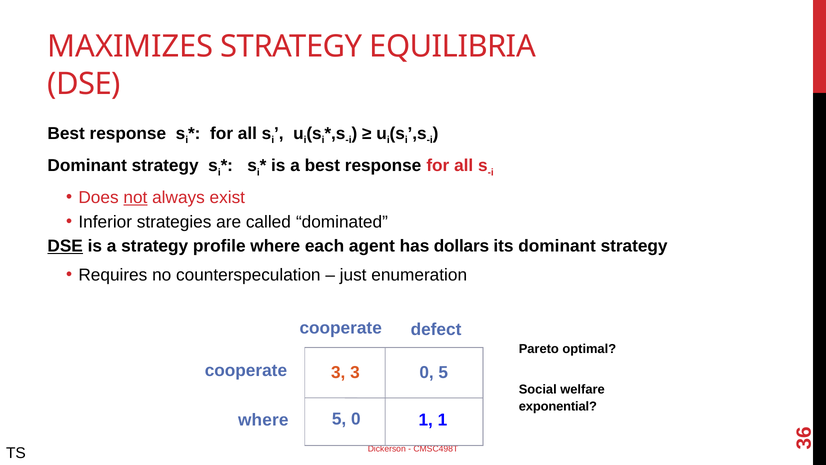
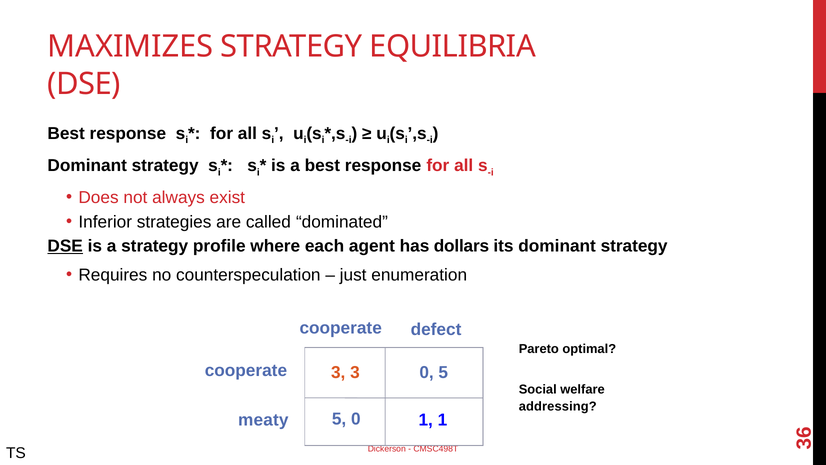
not underline: present -> none
exponential: exponential -> addressing
where at (263, 420): where -> meaty
